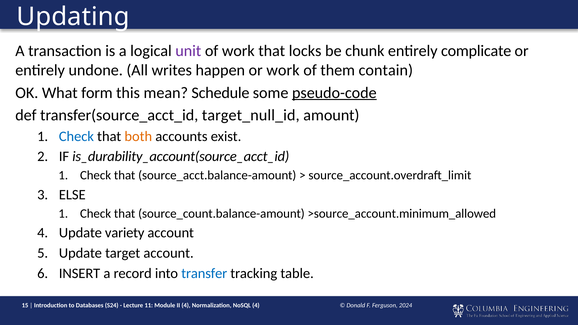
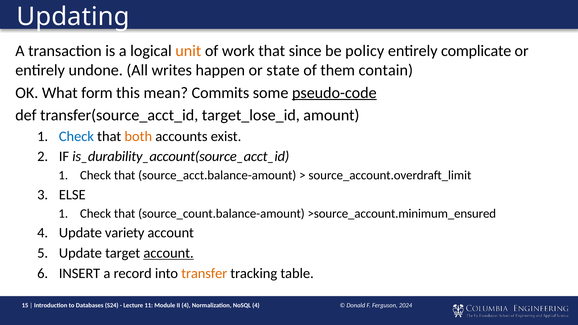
unit colour: purple -> orange
locks: locks -> since
chunk: chunk -> policy
or work: work -> state
Schedule: Schedule -> Commits
target_null_id: target_null_id -> target_lose_id
>source_account.minimum_allowed: >source_account.minimum_allowed -> >source_account.minimum_ensured
account at (169, 253) underline: none -> present
transfer colour: blue -> orange
